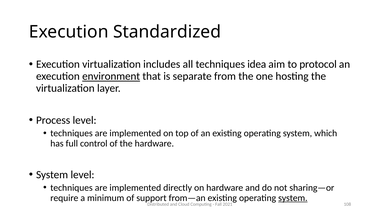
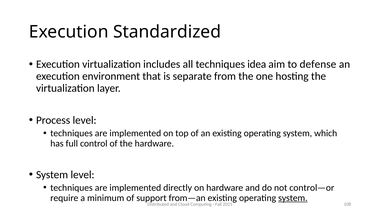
protocol: protocol -> defense
environment underline: present -> none
sharing—or: sharing—or -> control—or
